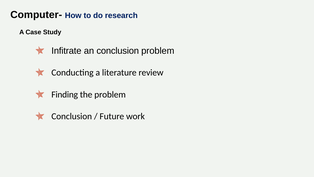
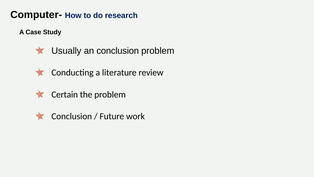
Infitrate: Infitrate -> Usually
Finding: Finding -> Certain
